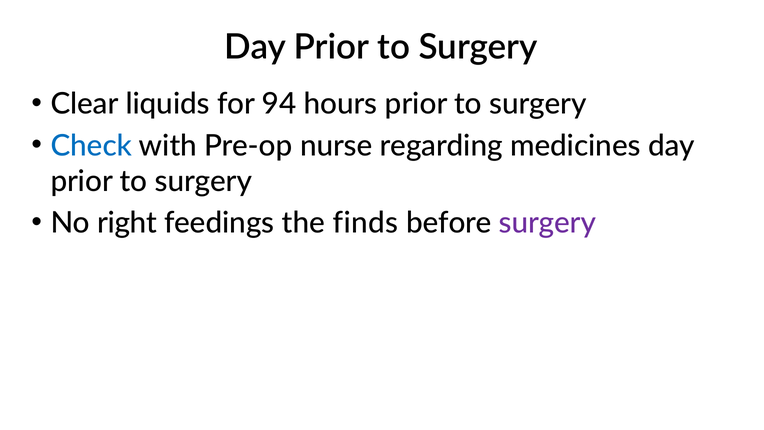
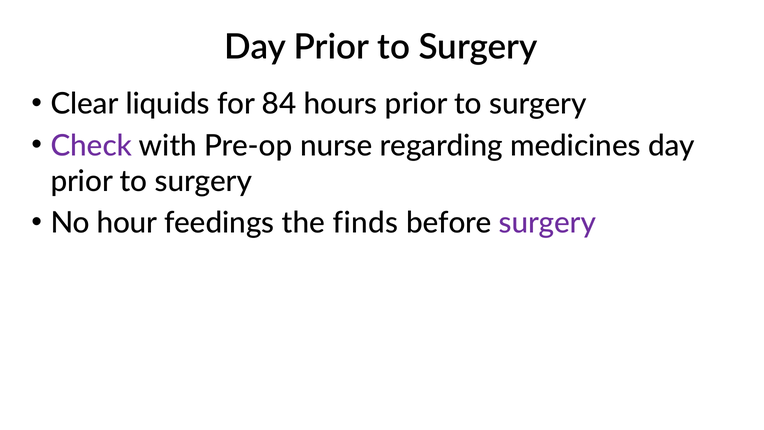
94: 94 -> 84
Check colour: blue -> purple
right: right -> hour
